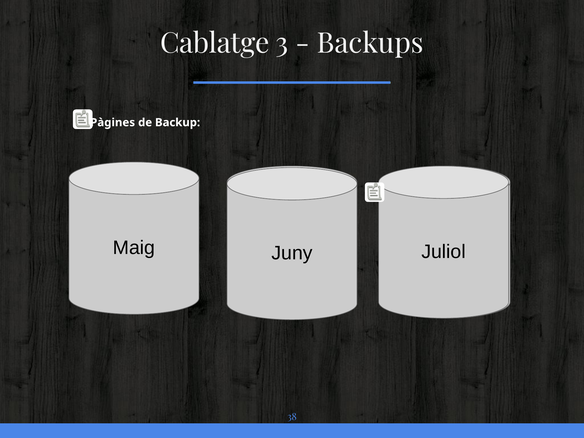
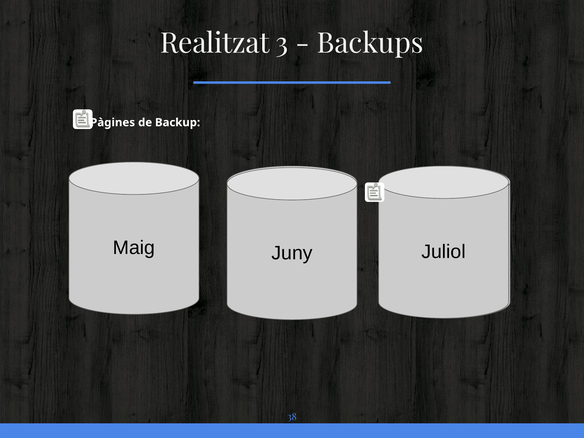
Cablatge: Cablatge -> Realitzat
